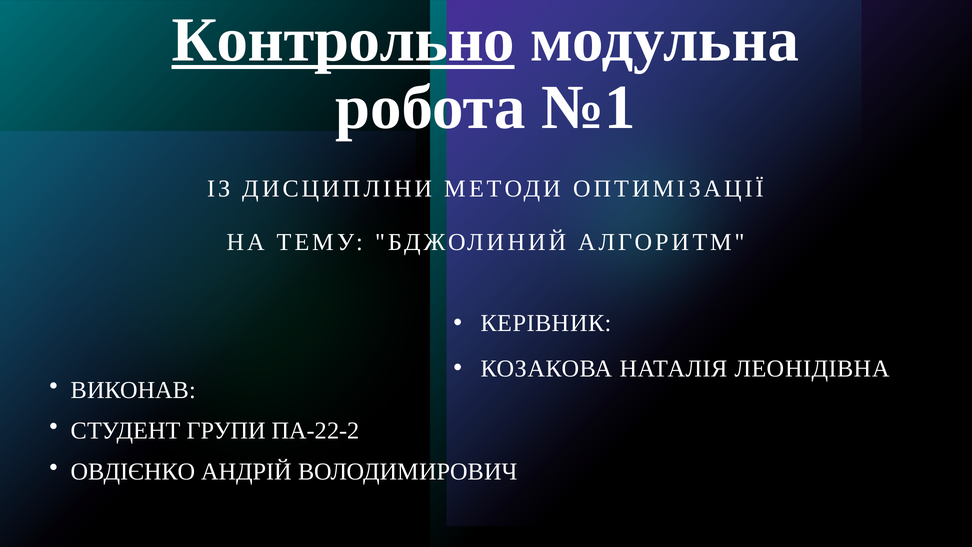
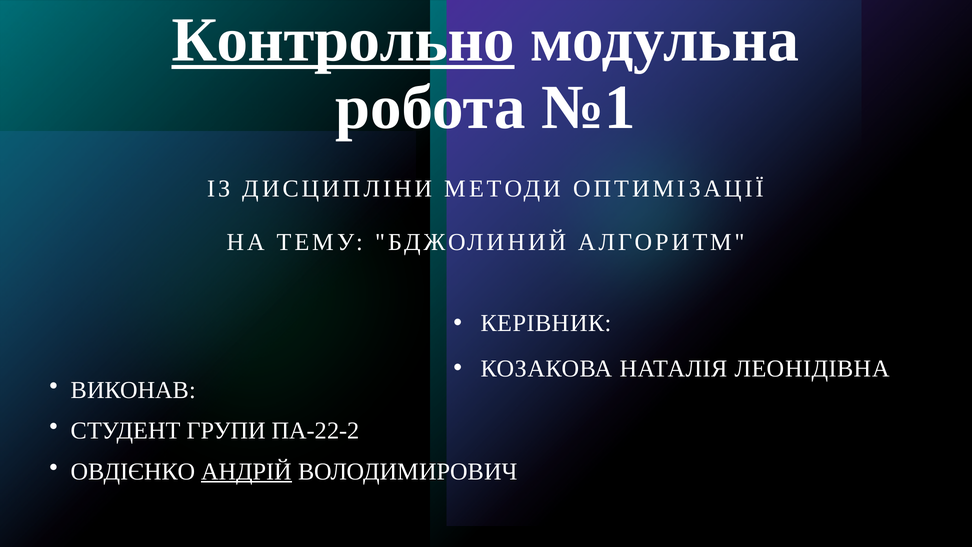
АНДРІЙ underline: none -> present
